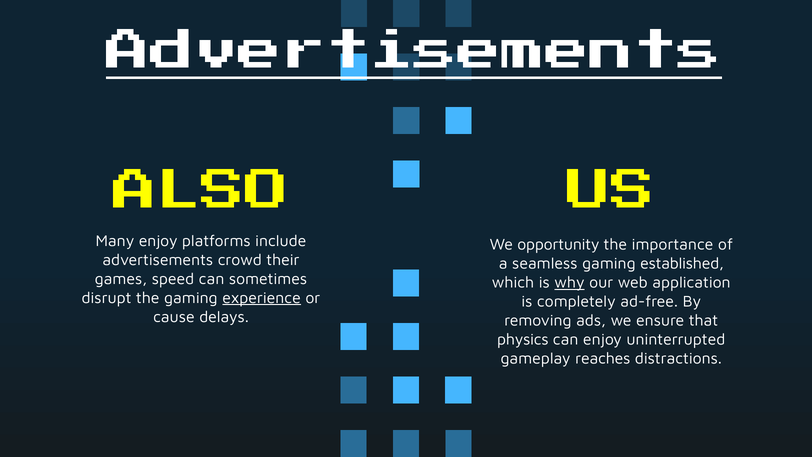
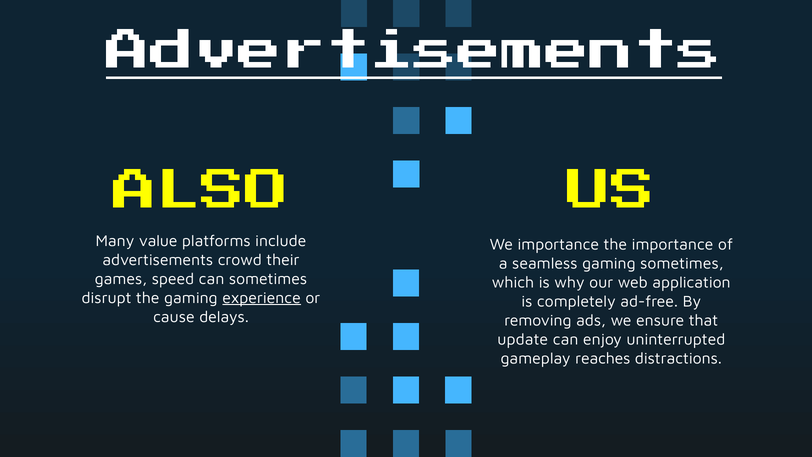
Many enjoy: enjoy -> value
We opportunity: opportunity -> importance
gaming established: established -> sometimes
why underline: present -> none
physics: physics -> update
